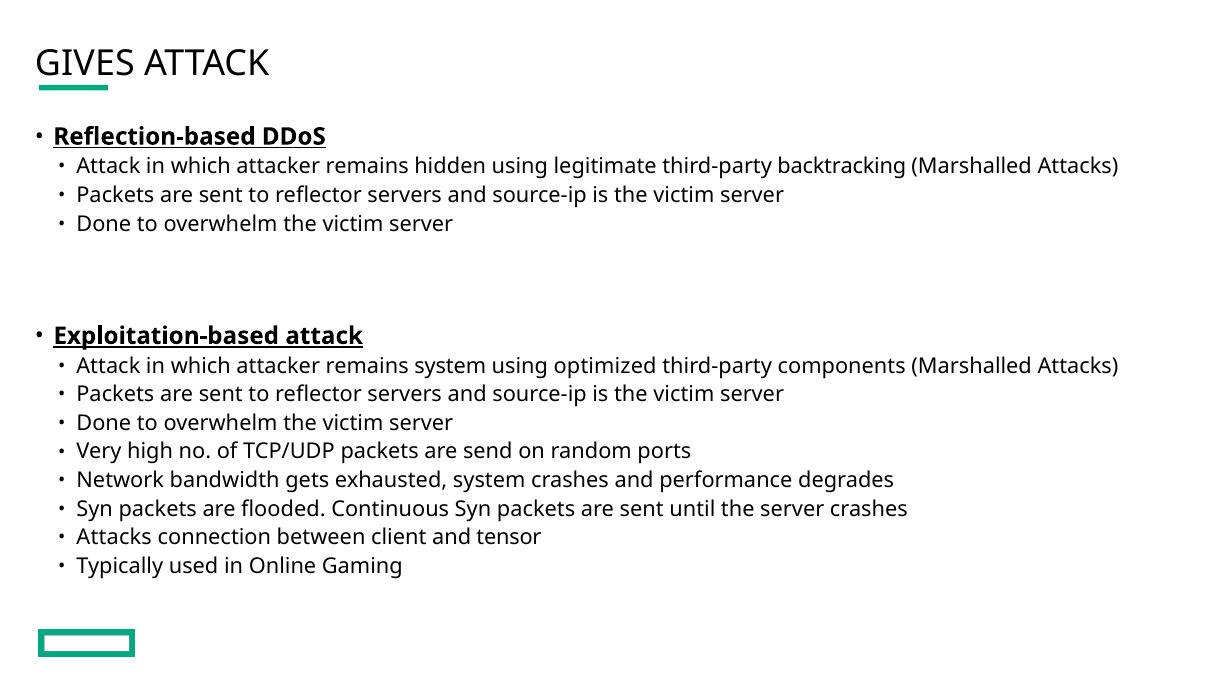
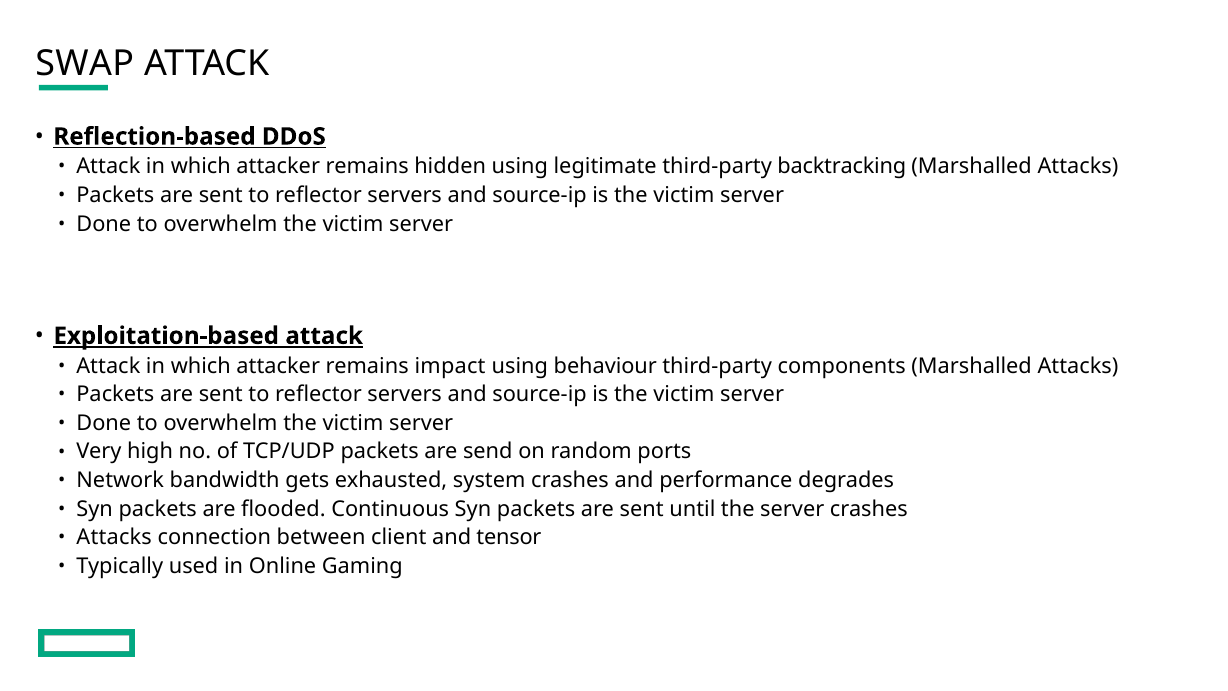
GIVES: GIVES -> SWAP
remains system: system -> impact
optimized: optimized -> behaviour
